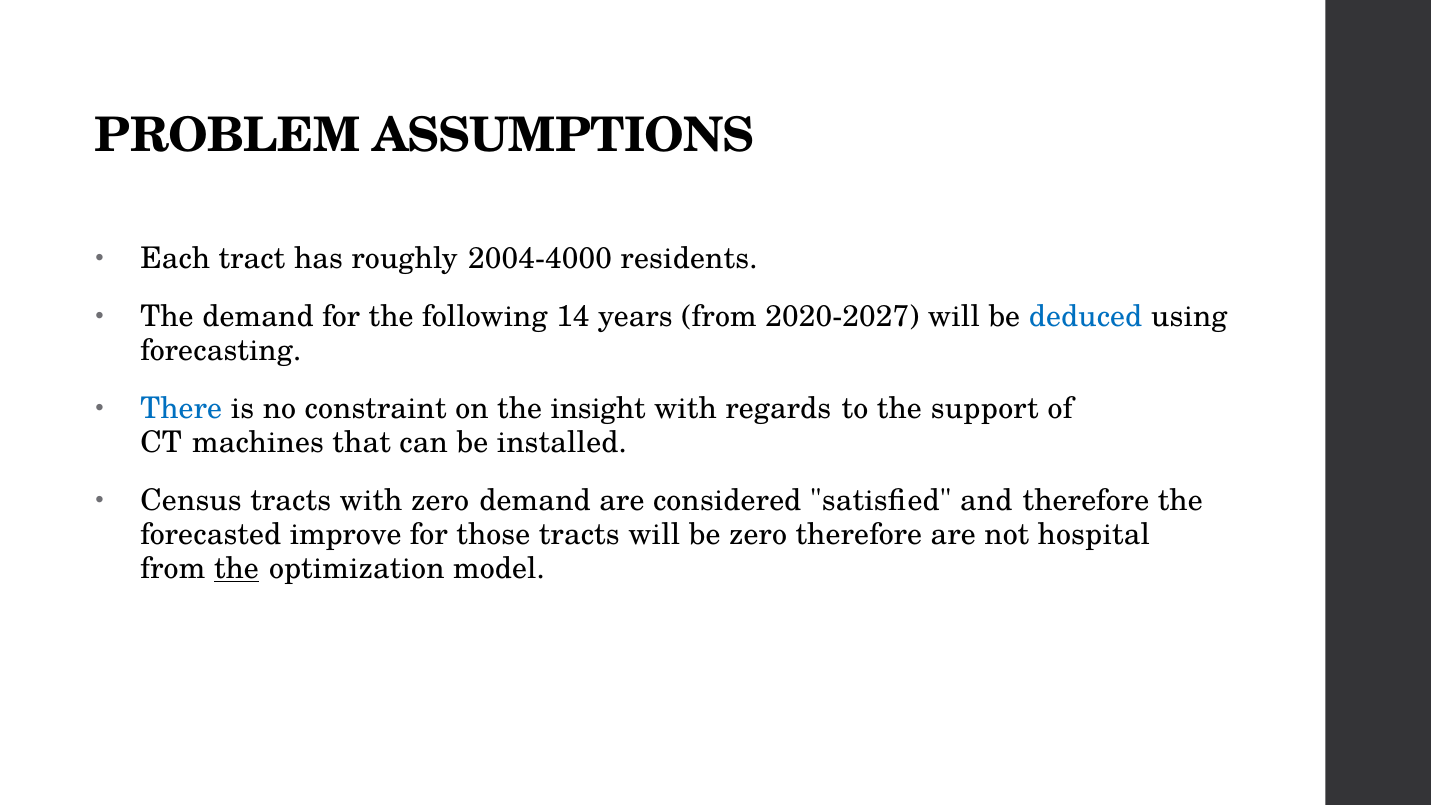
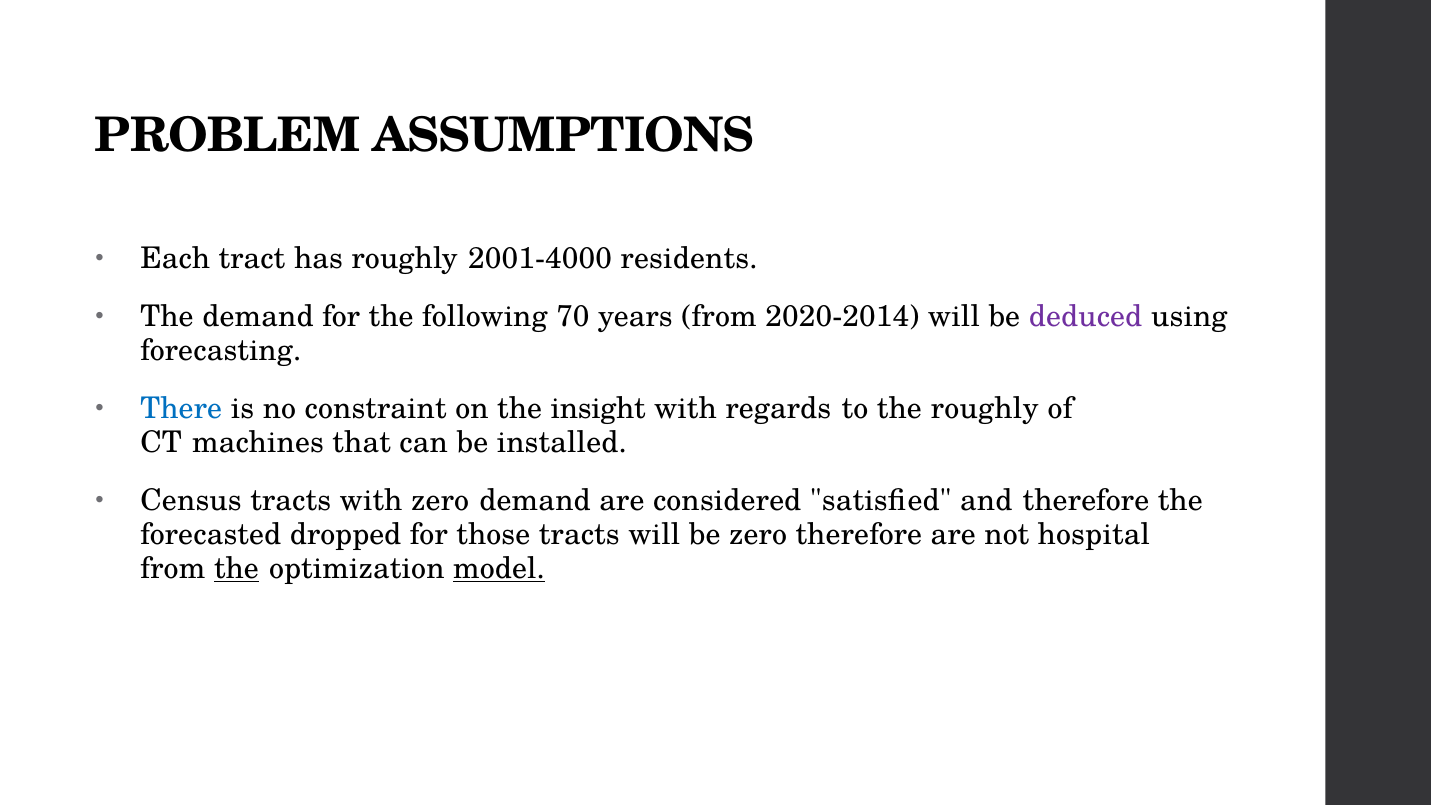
2004-4000: 2004-4000 -> 2001-4000
14: 14 -> 70
2020-2027: 2020-2027 -> 2020-2014
deduced colour: blue -> purple
the support: support -> roughly
improve: improve -> dropped
model underline: none -> present
